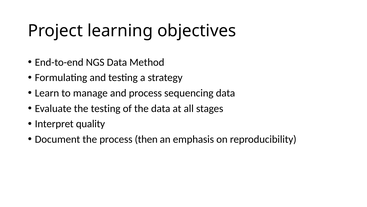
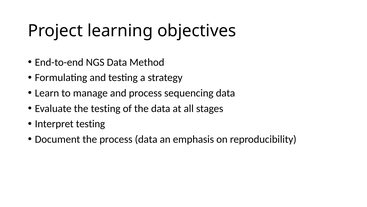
Interpret quality: quality -> testing
process then: then -> data
